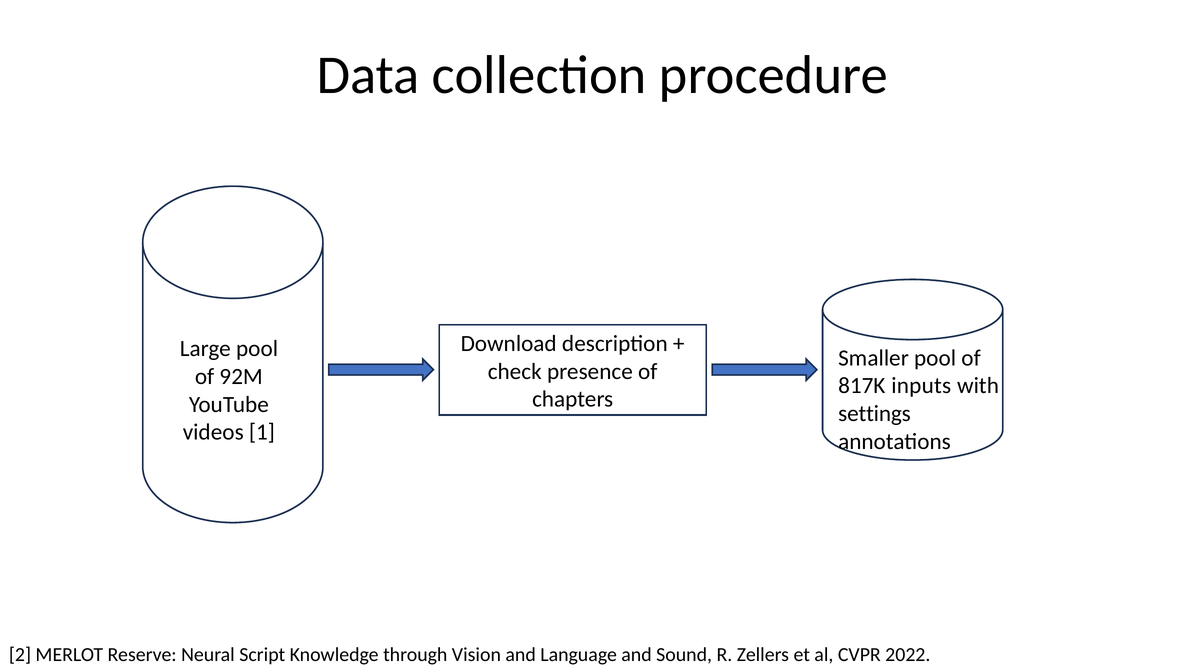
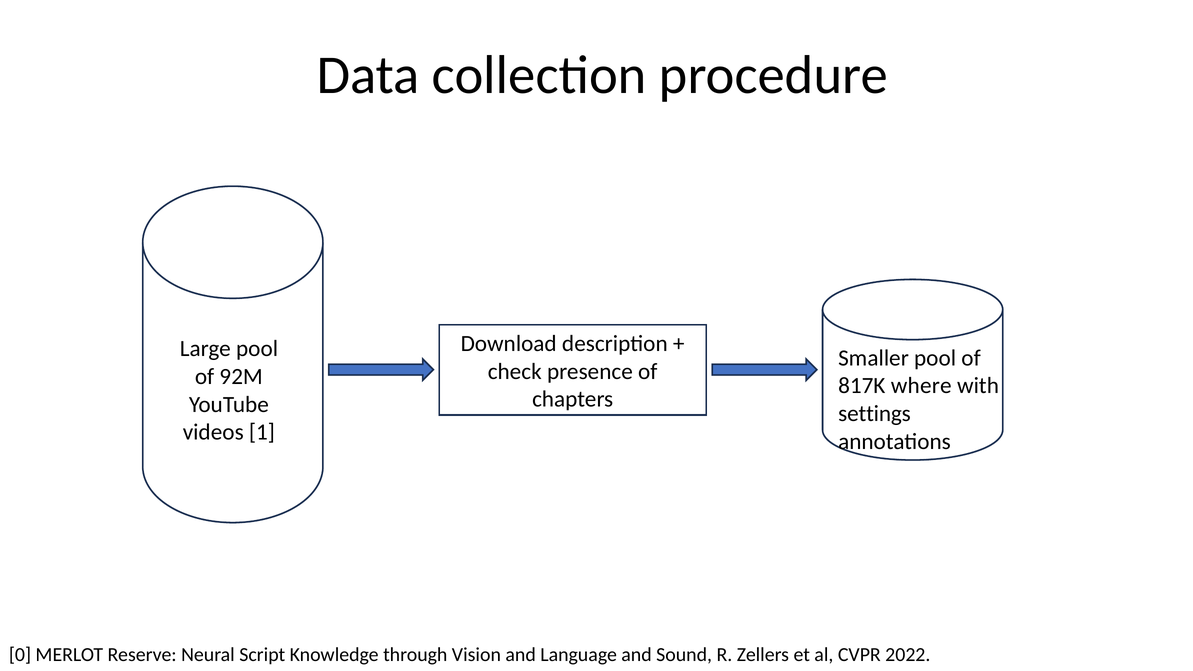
inputs: inputs -> where
2: 2 -> 0
